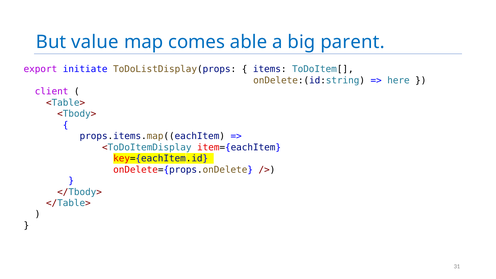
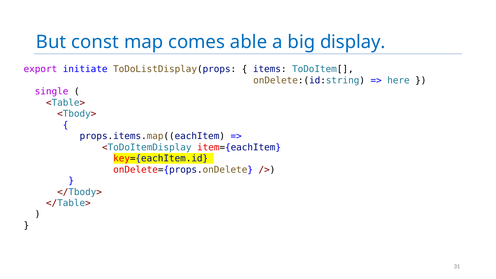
value: value -> const
parent: parent -> display
client: client -> single
